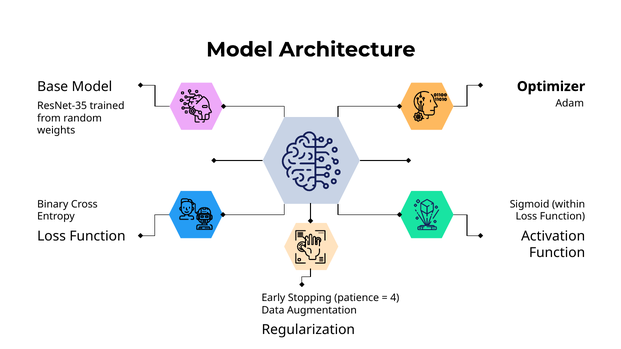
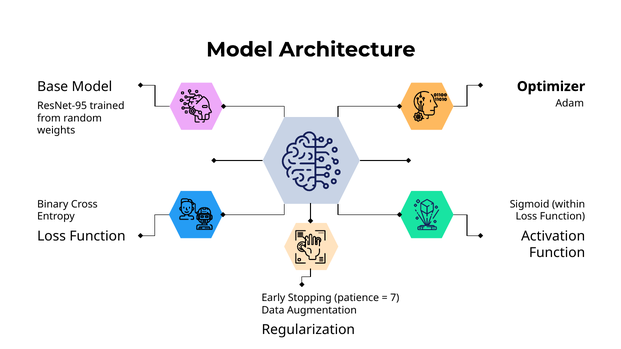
ResNet-35: ResNet-35 -> ResNet-95
4: 4 -> 7
